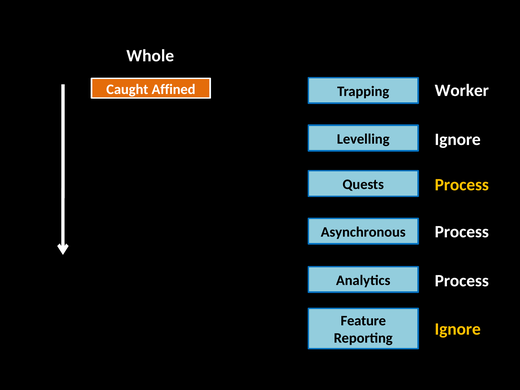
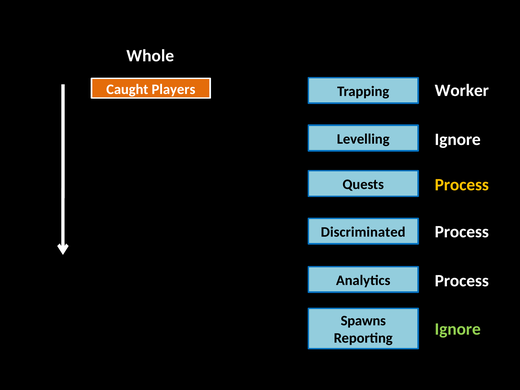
Affined: Affined -> Players
Asynchronous: Asynchronous -> Discriminated
Feature: Feature -> Spawns
Ignore at (458, 329) colour: yellow -> light green
